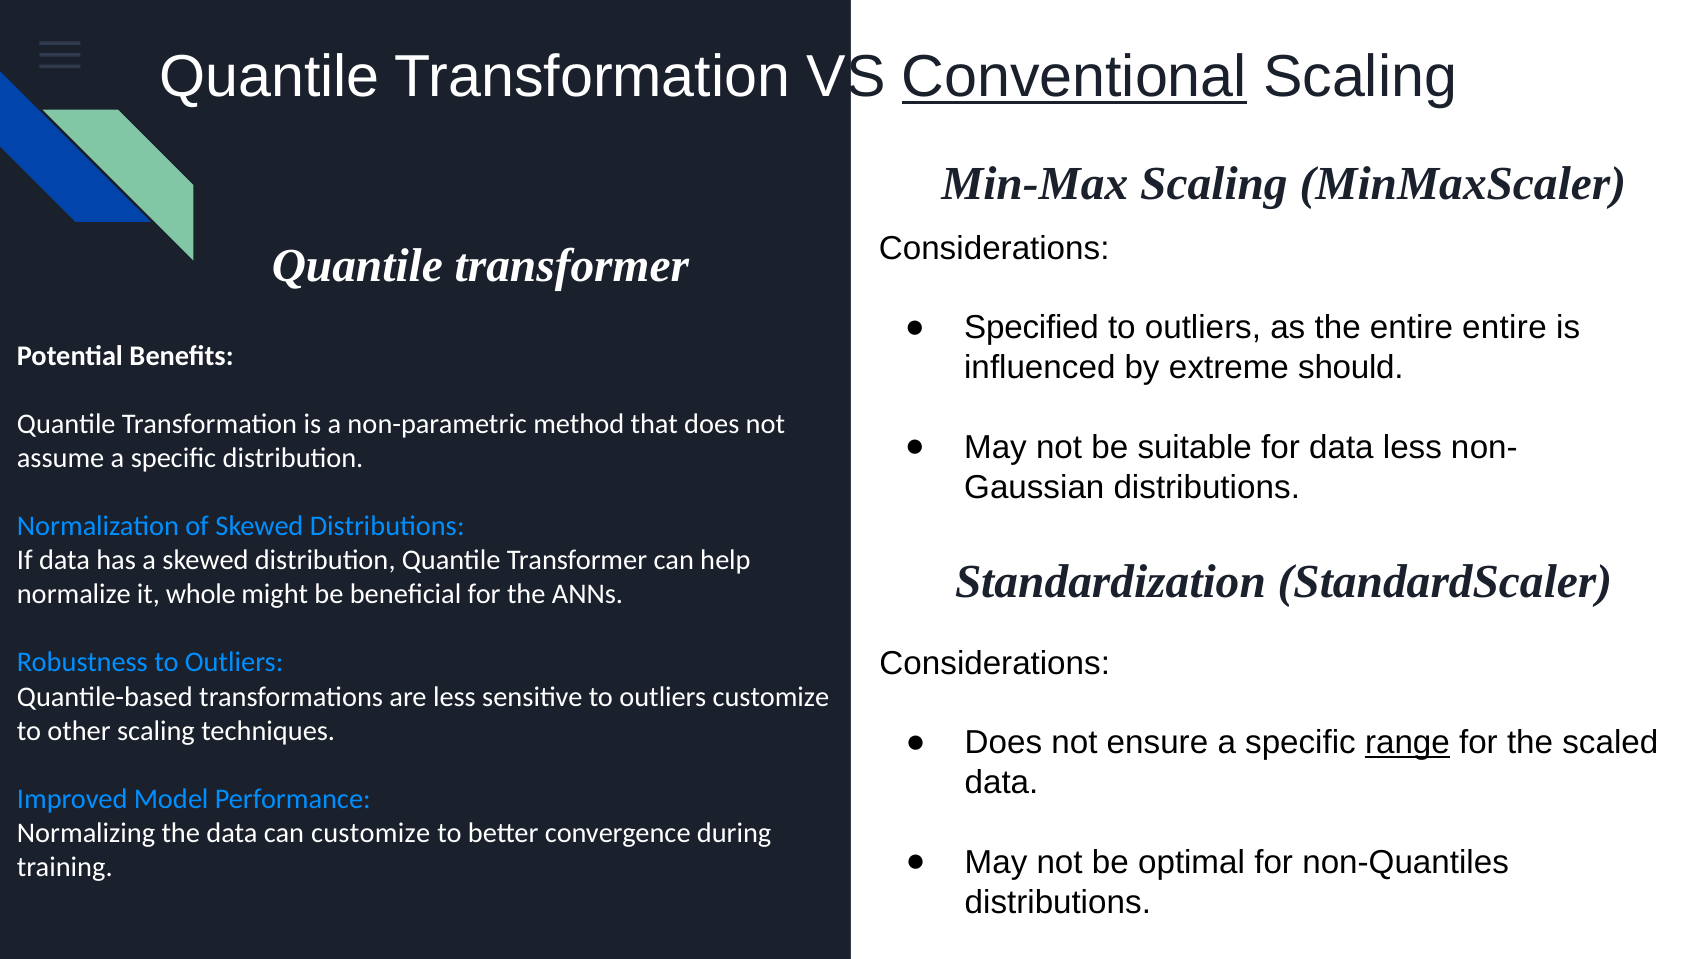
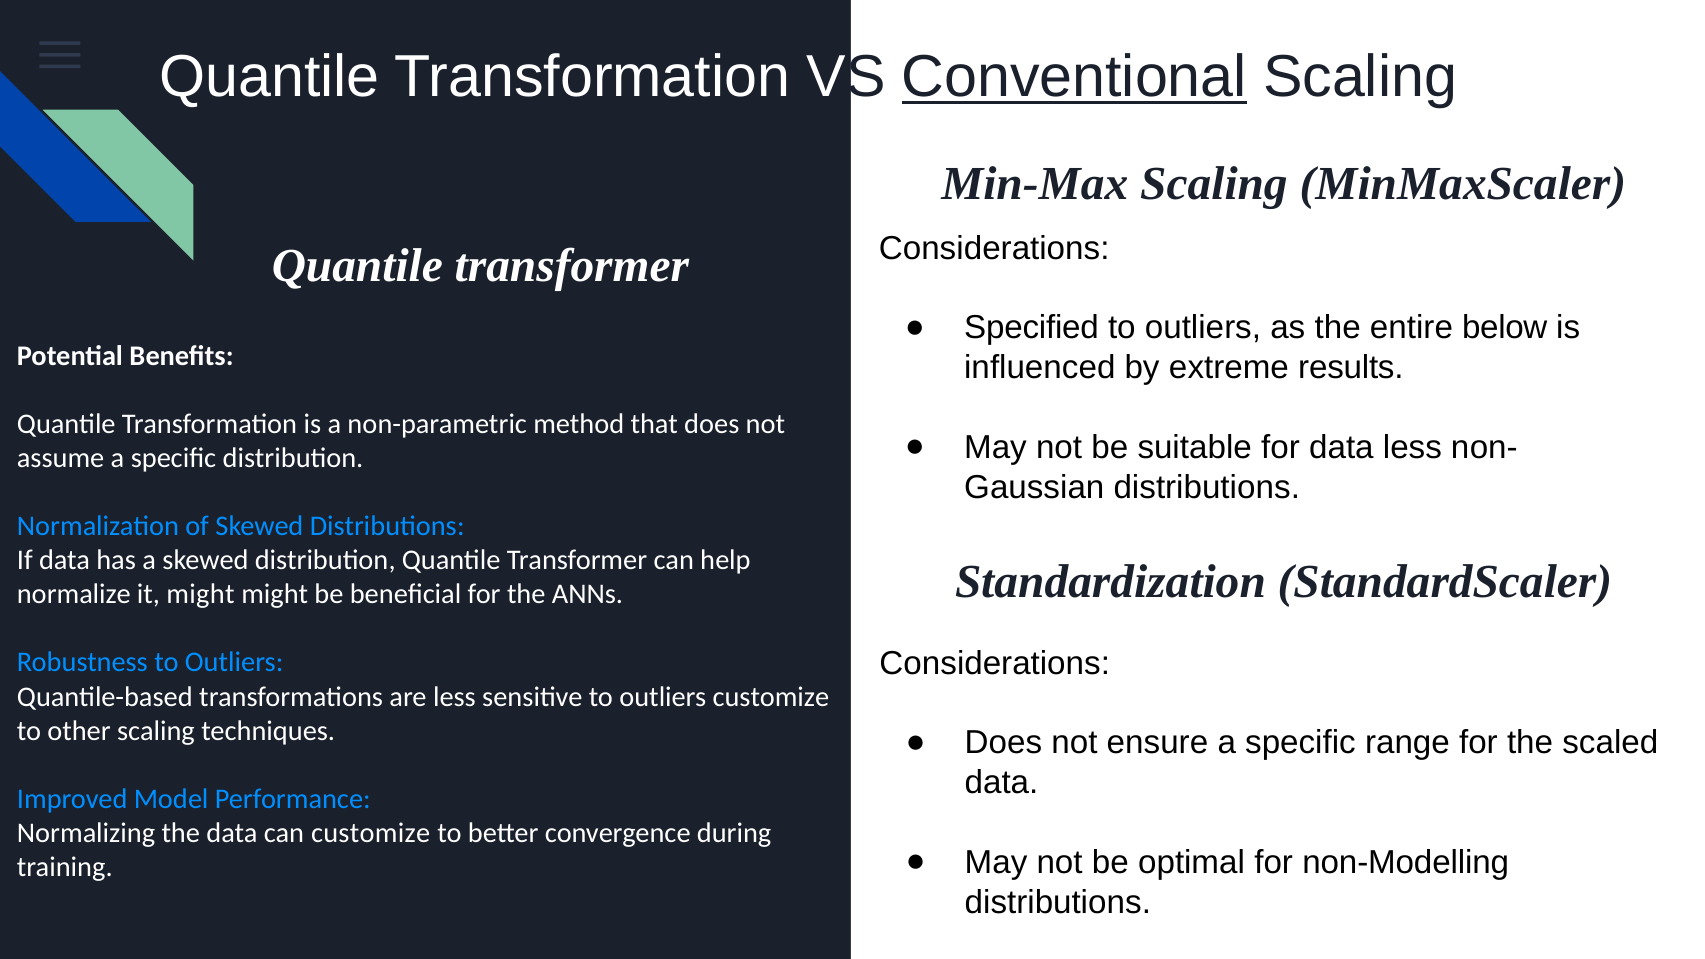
entire entire: entire -> below
should: should -> results
it whole: whole -> might
range underline: present -> none
non-Quantiles: non-Quantiles -> non-Modelling
